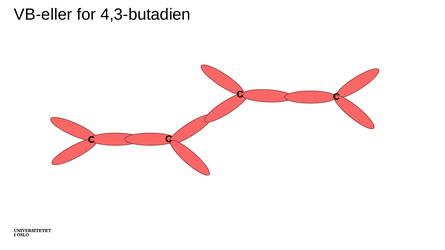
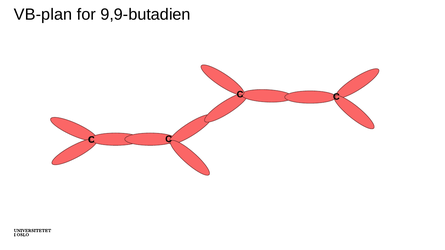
VB-eller: VB-eller -> VB-plan
4,3-butadien: 4,3-butadien -> 9,9-butadien
